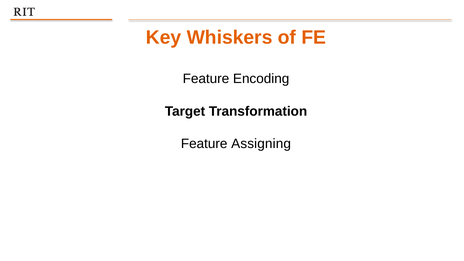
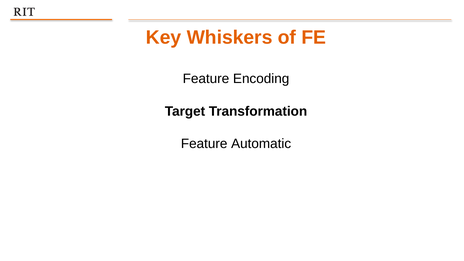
Assigning: Assigning -> Automatic
